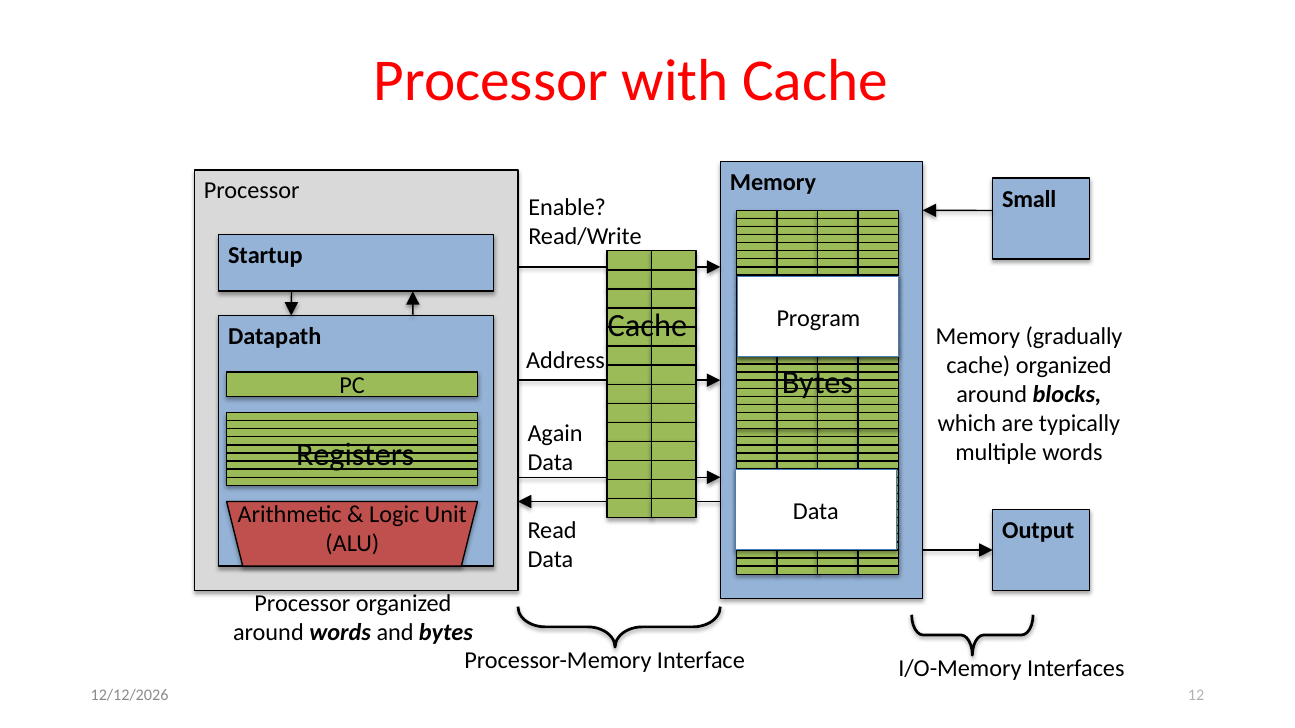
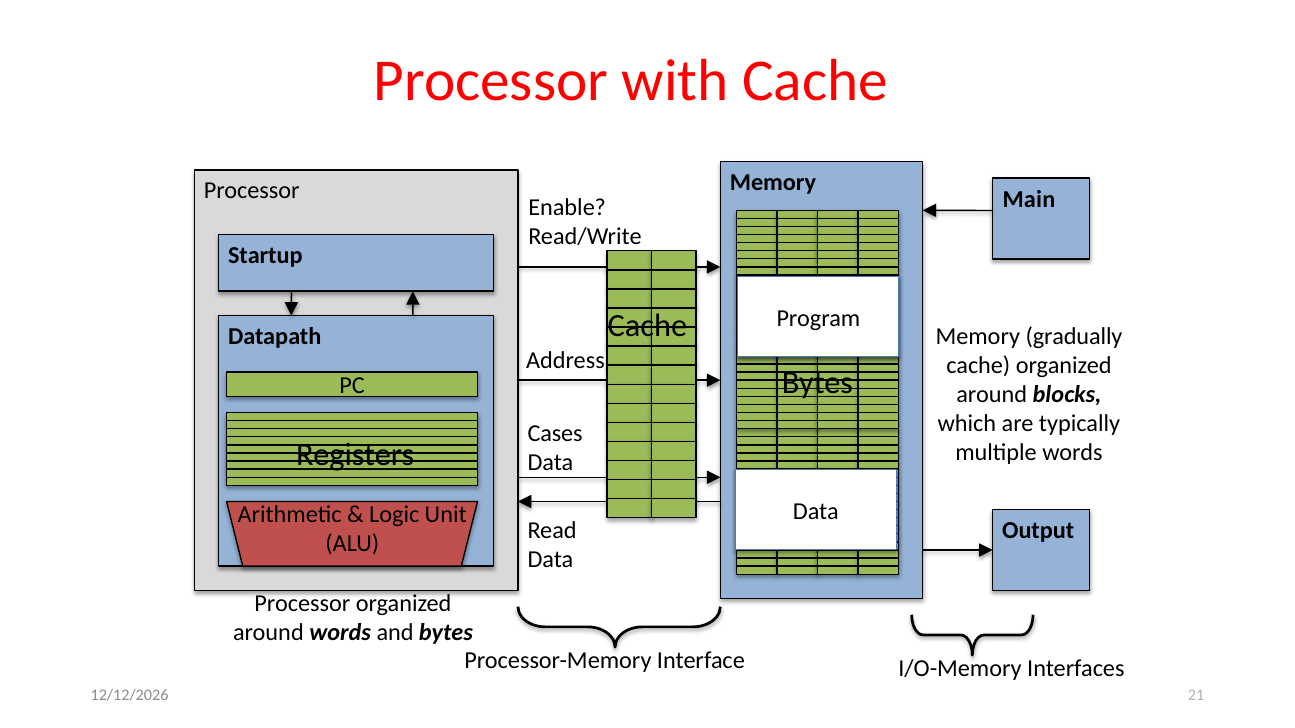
Small: Small -> Main
Again: Again -> Cases
12: 12 -> 21
